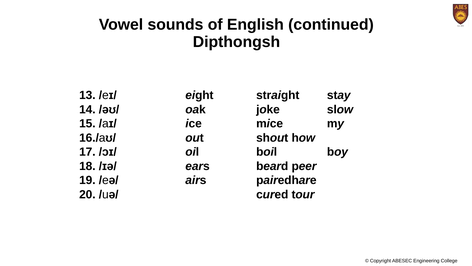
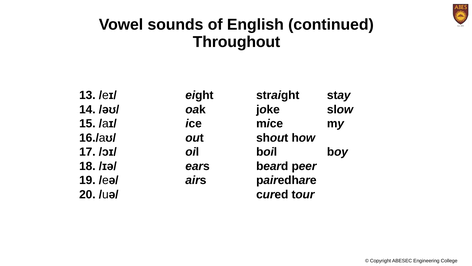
Dipthongsh: Dipthongsh -> Throughout
